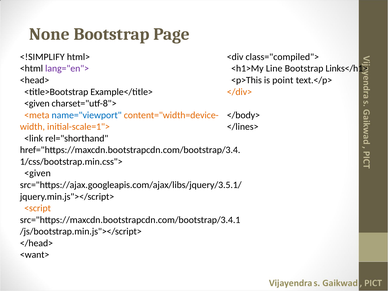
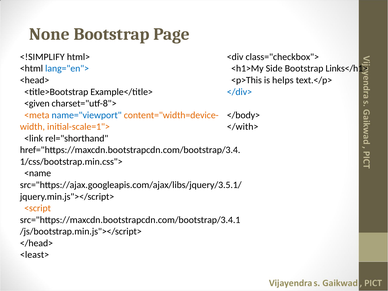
class="compiled">: class="compiled"> -> class="checkbox">
lang="en"> colour: purple -> blue
Line: Line -> Side
point: point -> helps
</div> colour: orange -> blue
</lines>: </lines> -> </with>
<given at (38, 173): <given -> <name
<want>: <want> -> <least>
